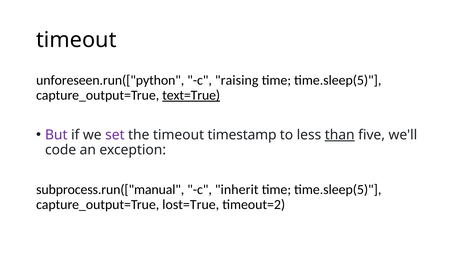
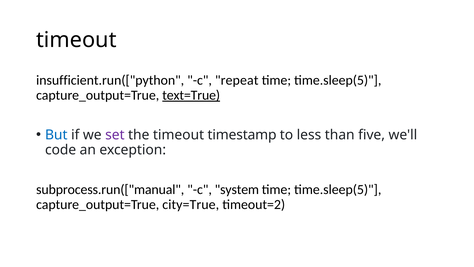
unforeseen.run(["python: unforeseen.run(["python -> insufficient.run(["python
raising: raising -> repeat
But colour: purple -> blue
than underline: present -> none
inherit: inherit -> system
lost=True: lost=True -> city=True
